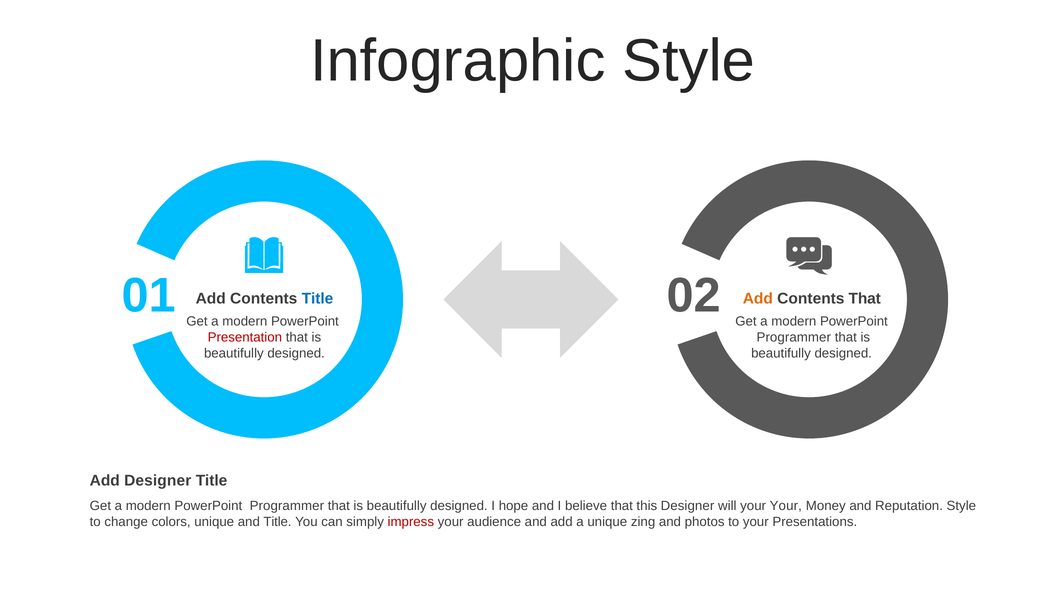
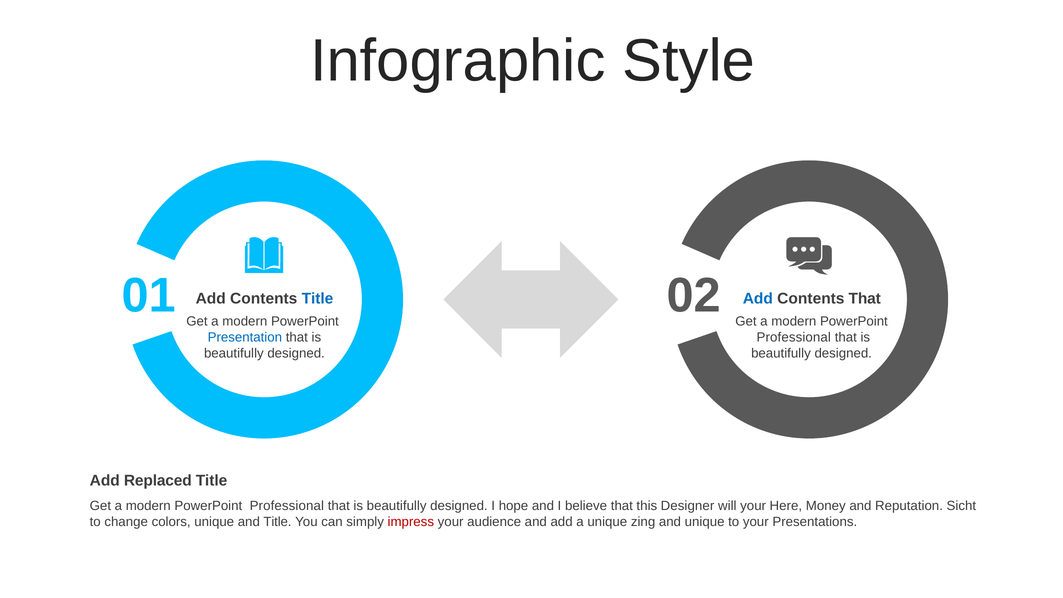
Add at (758, 299) colour: orange -> blue
Presentation colour: red -> blue
Programmer at (794, 337): Programmer -> Professional
Add Designer: Designer -> Replaced
Programmer at (287, 506): Programmer -> Professional
your Your: Your -> Here
Reputation Style: Style -> Sicht
and photos: photos -> unique
